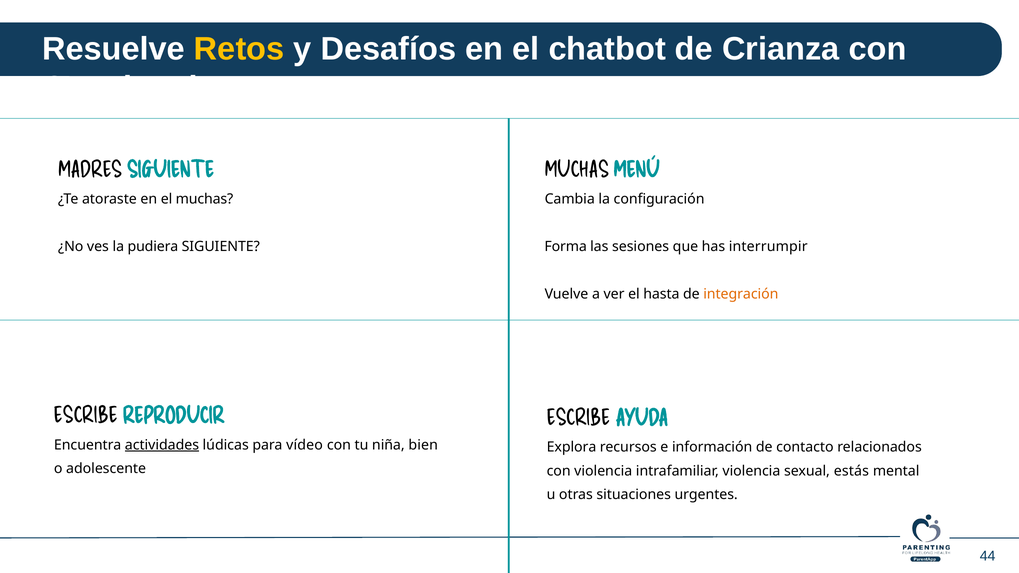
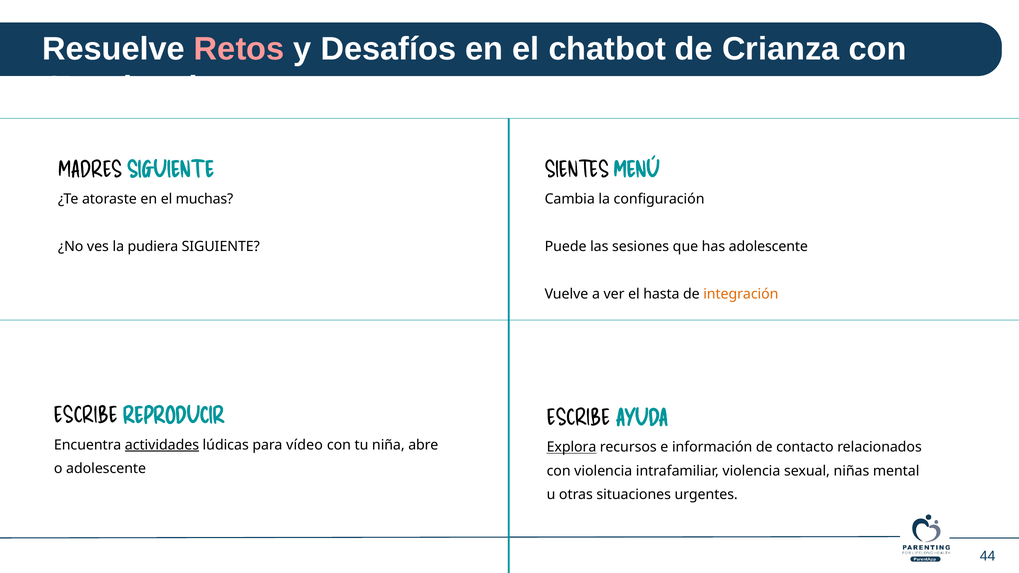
Retos colour: yellow -> pink
MUCHAS at (577, 170): MUCHAS -> SIENTES
Forma: Forma -> Puede
has interrumpir: interrumpir -> adolescente
bien: bien -> abre
Explora underline: none -> present
estás: estás -> niñas
